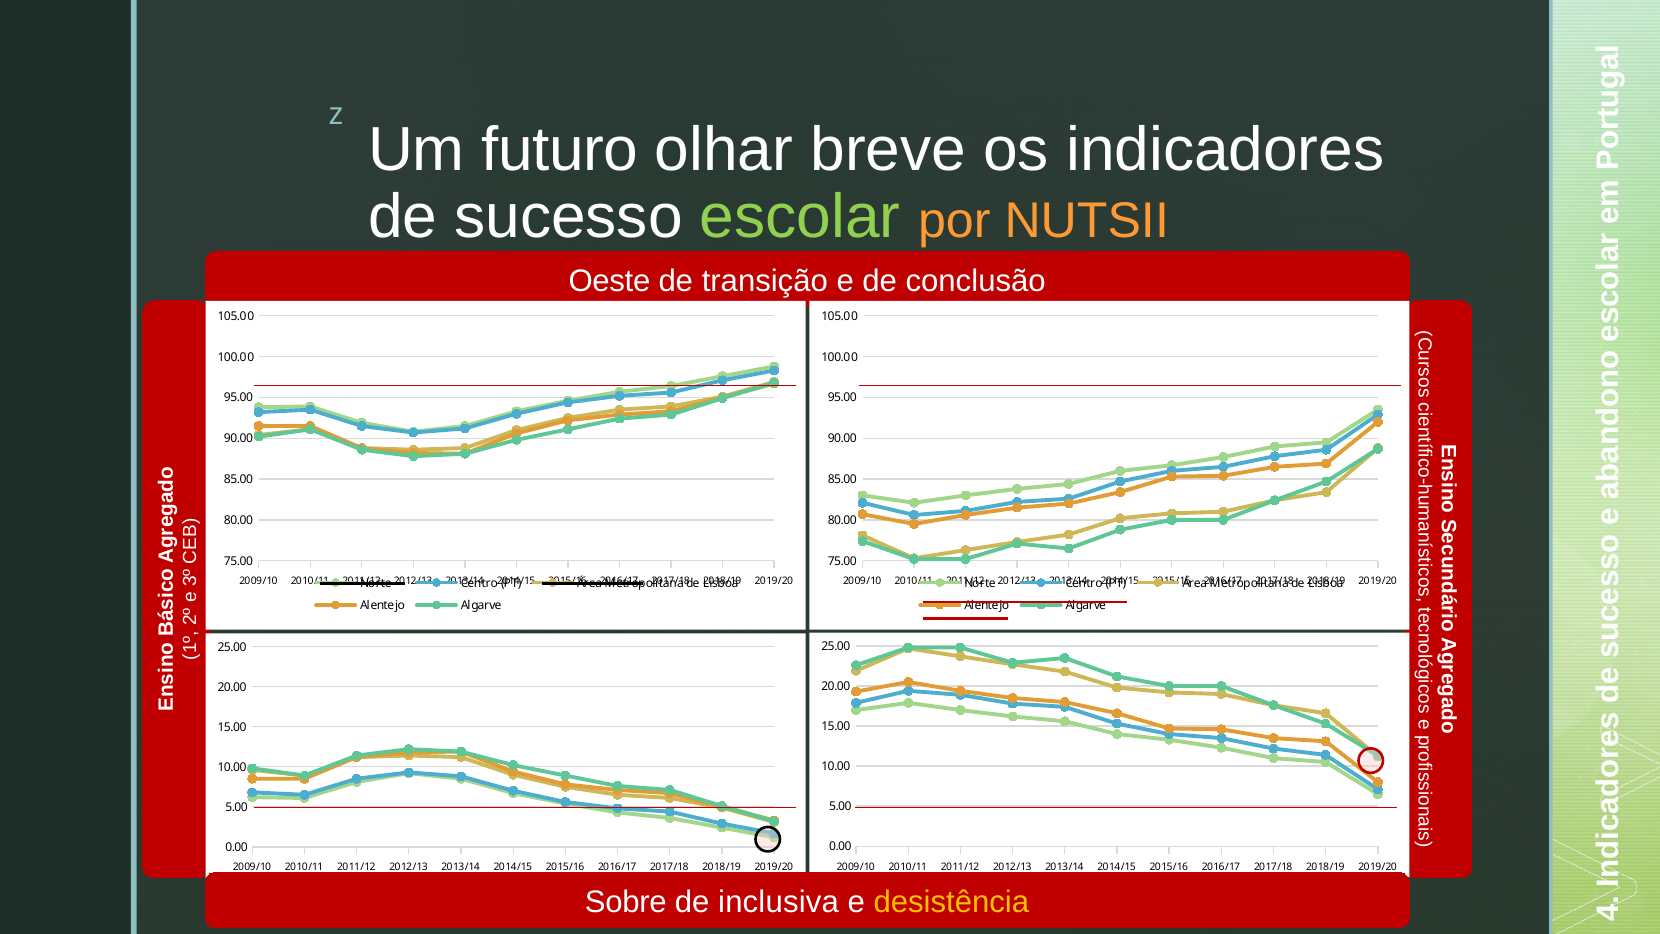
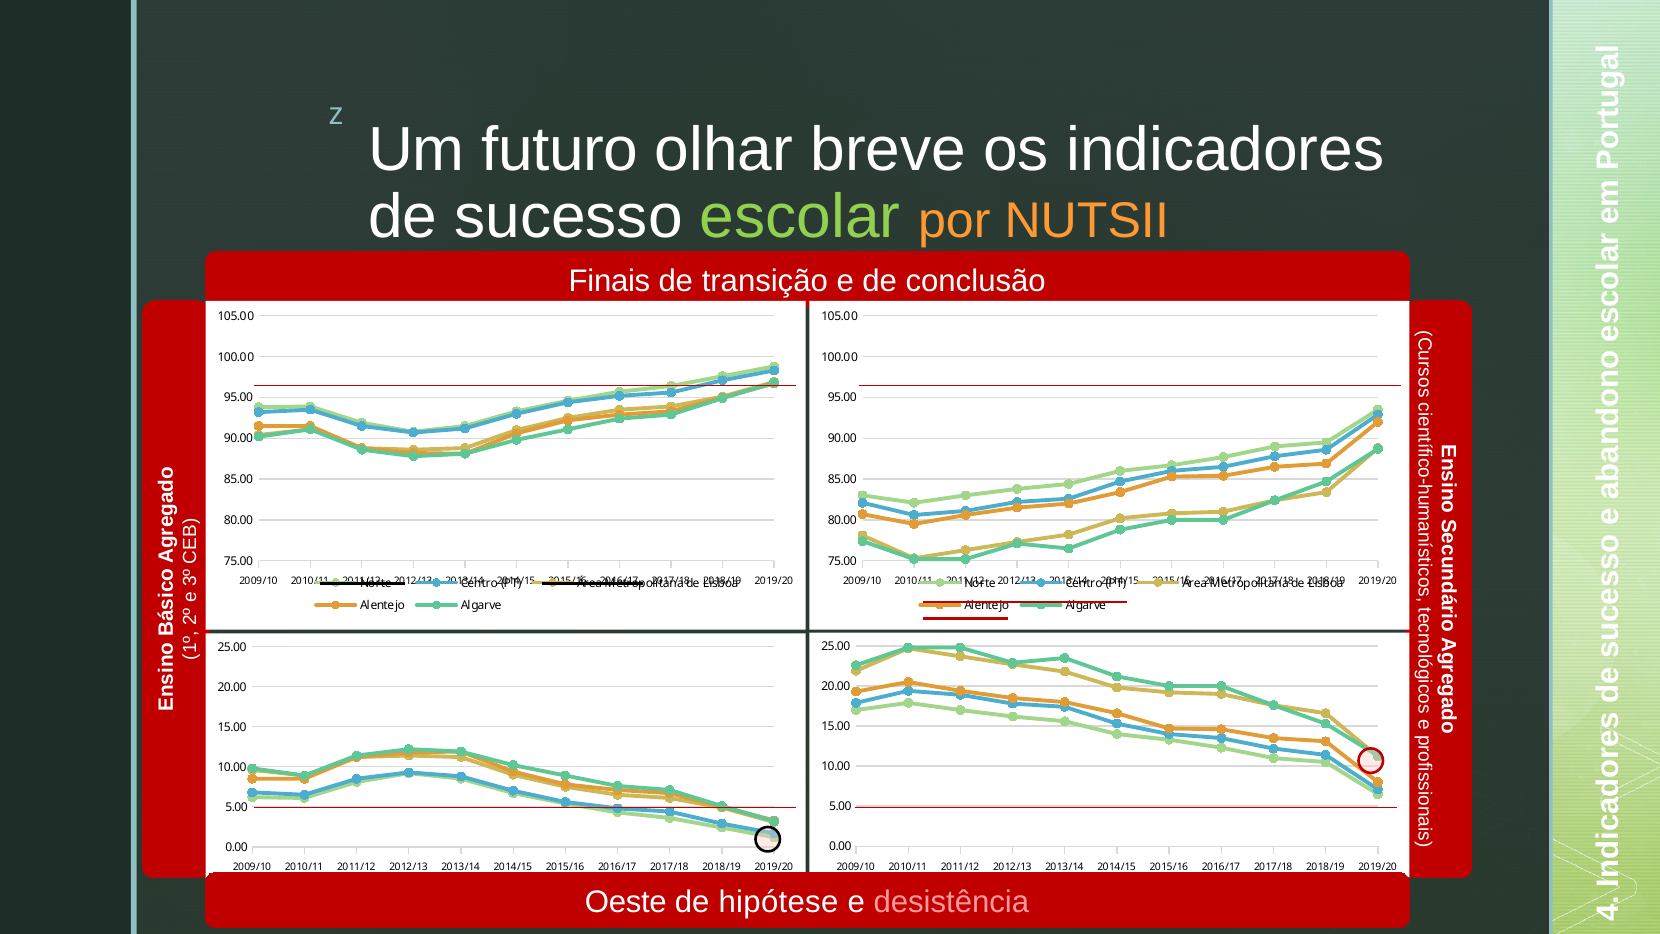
Oeste: Oeste -> Finais
Sobre: Sobre -> Oeste
inclusiva: inclusiva -> hipótese
desistência colour: yellow -> pink
